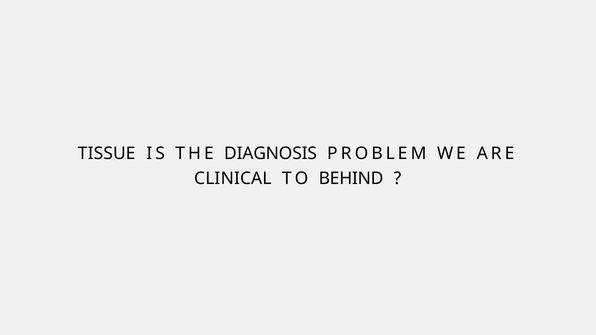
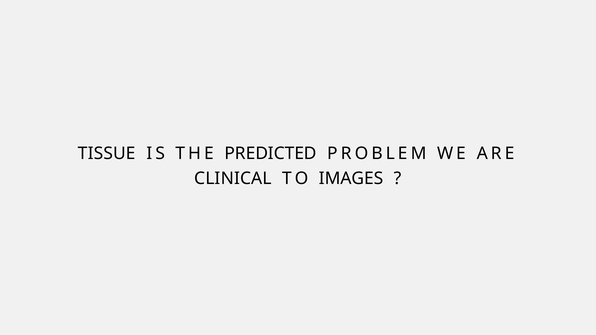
DIAGNOSIS: DIAGNOSIS -> PREDICTED
BEHIND: BEHIND -> IMAGES
